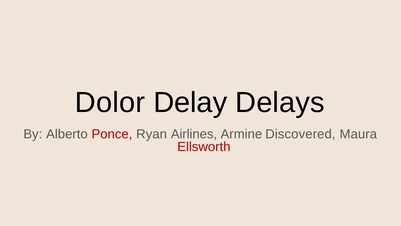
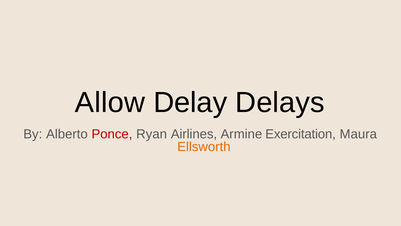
Dolor: Dolor -> Allow
Discovered: Discovered -> Exercitation
Ellsworth colour: red -> orange
